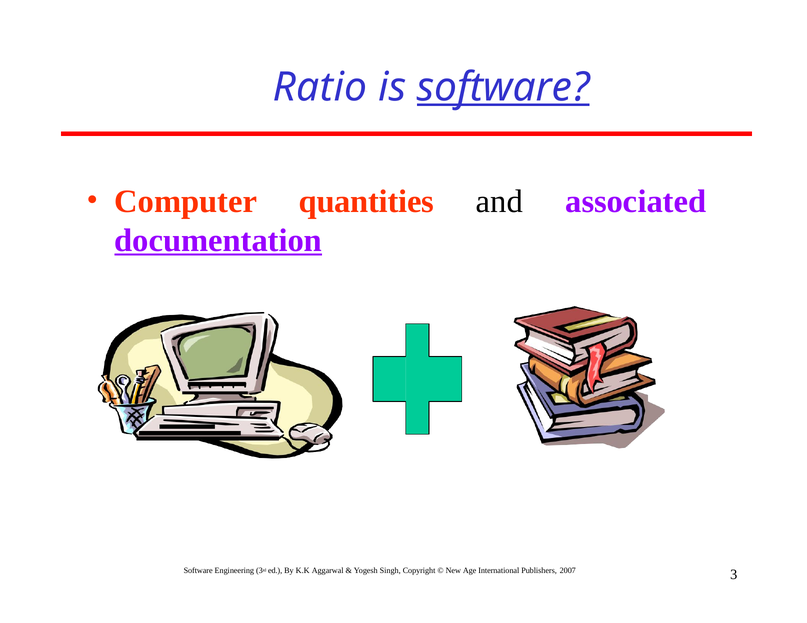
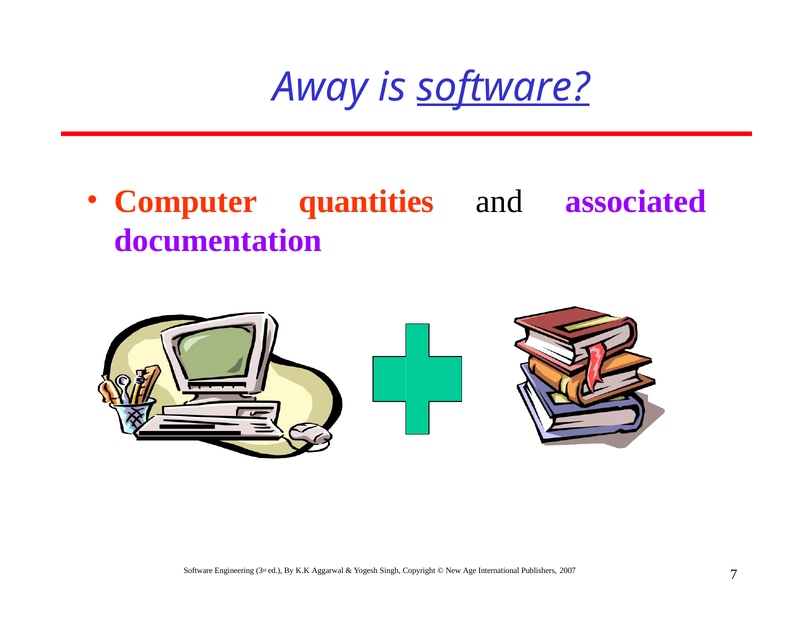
Ratio: Ratio -> Away
documentation underline: present -> none
3: 3 -> 7
